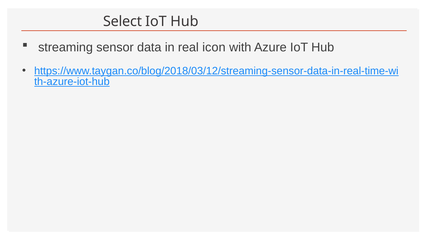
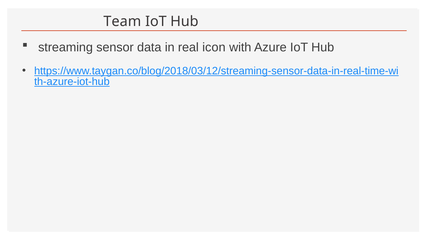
Select: Select -> Team
